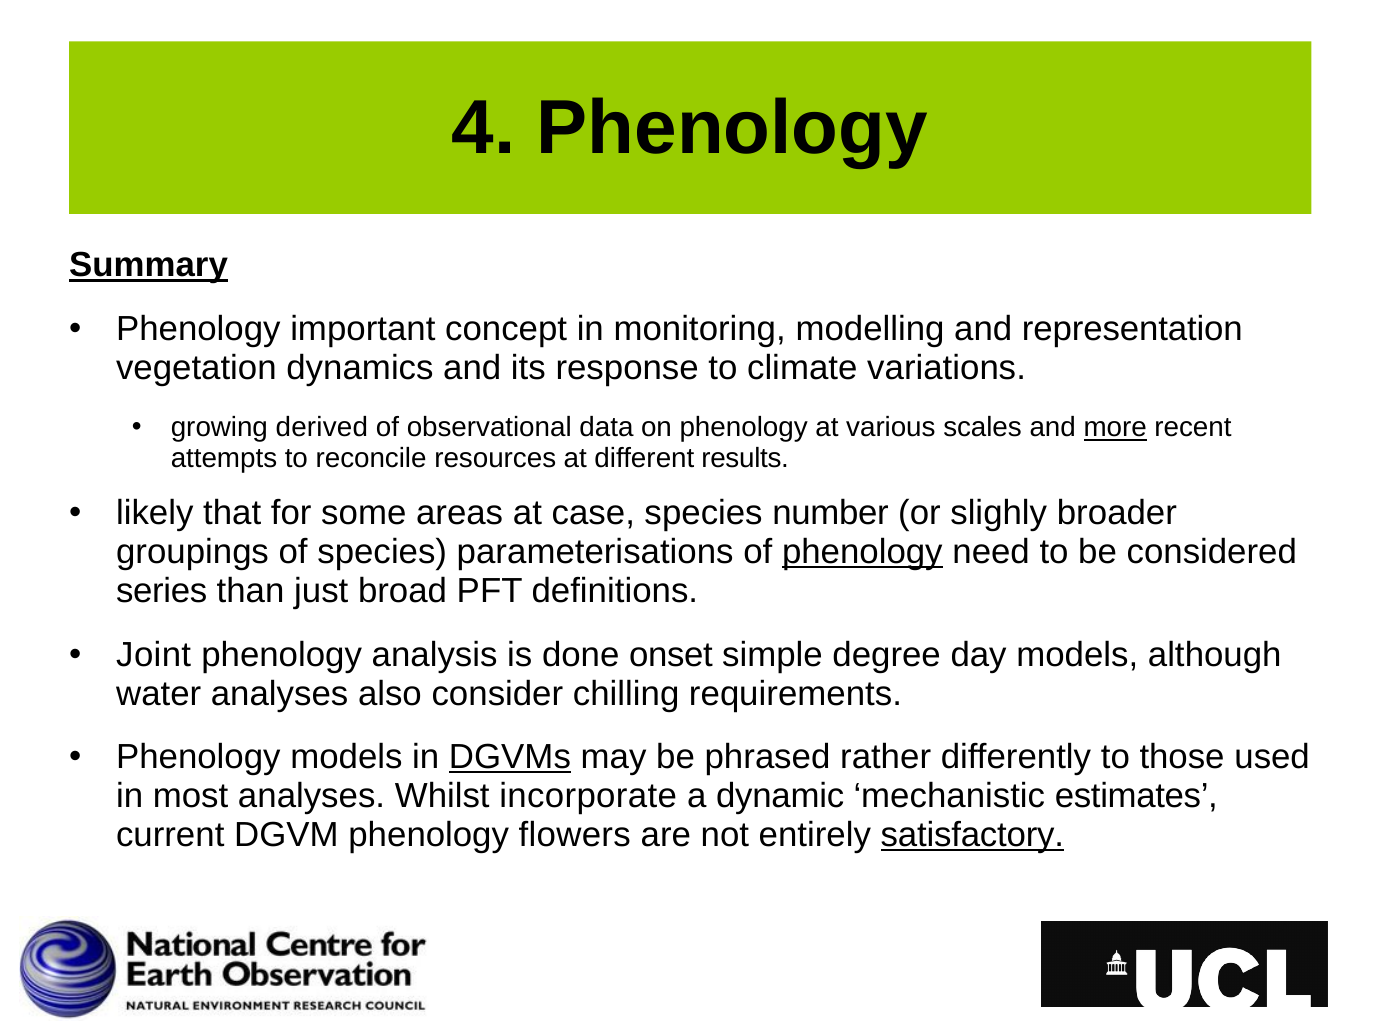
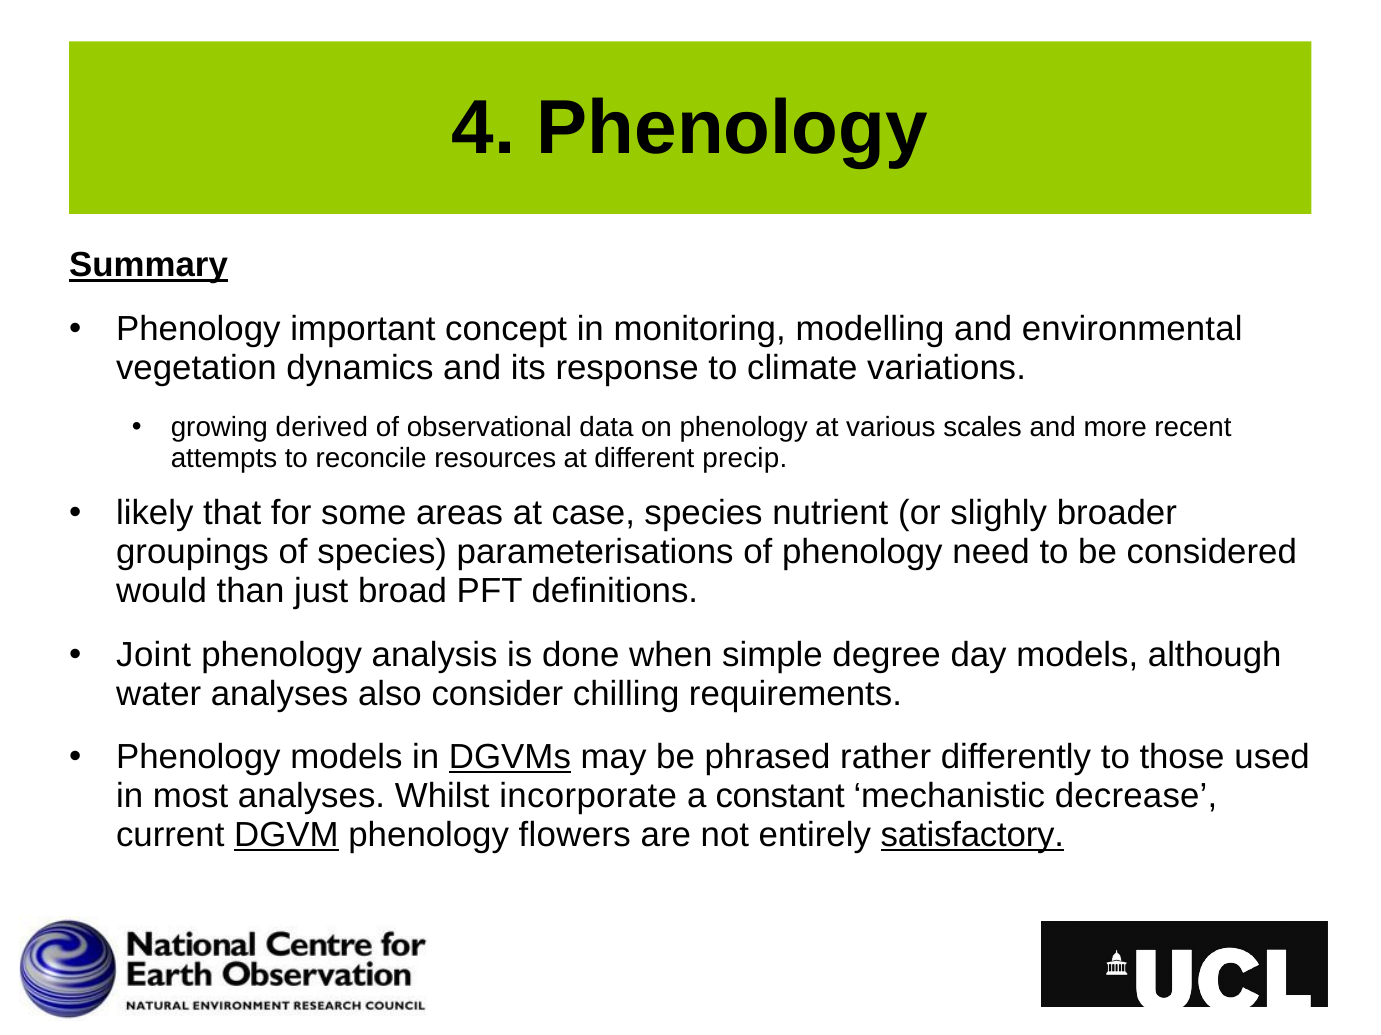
representation: representation -> environmental
more underline: present -> none
results: results -> precip
number: number -> nutrient
phenology at (862, 553) underline: present -> none
series: series -> would
onset: onset -> when
dynamic: dynamic -> constant
estimates: estimates -> decrease
DGVM underline: none -> present
